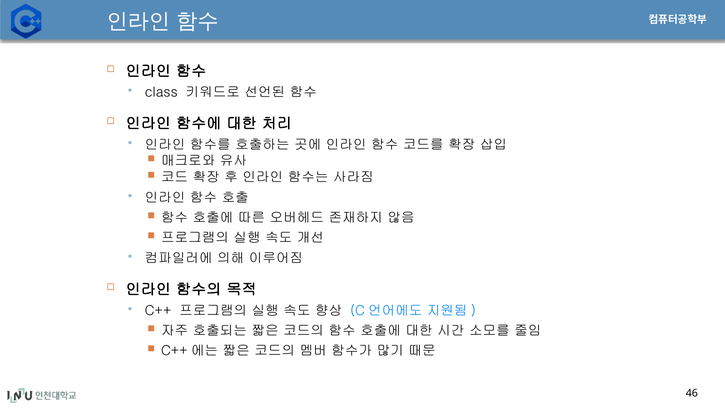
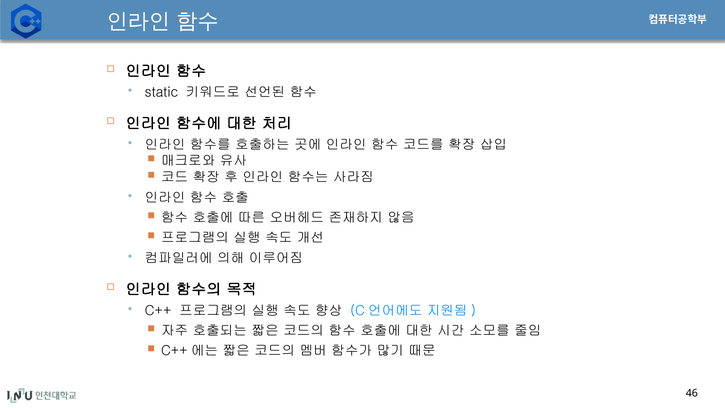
class: class -> static
